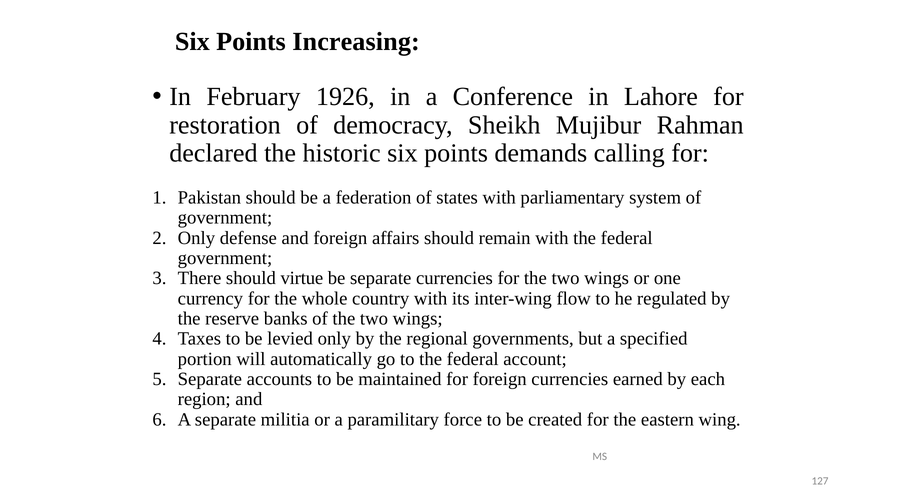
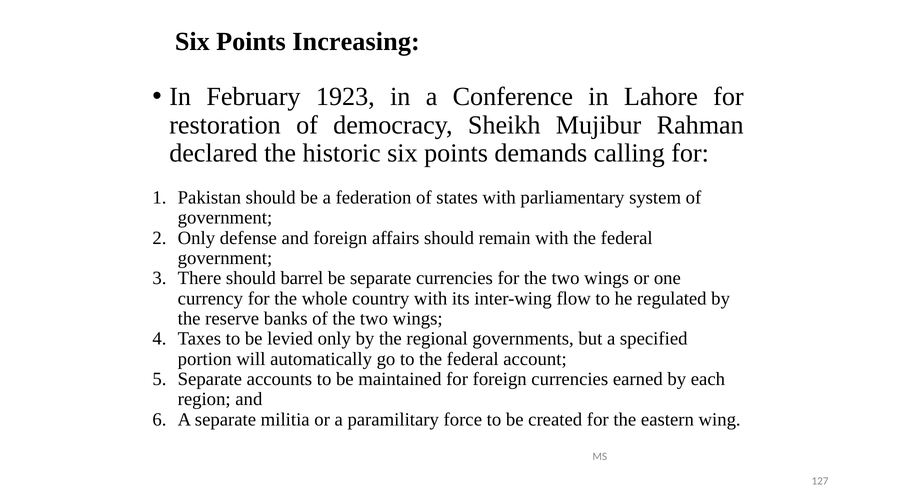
1926: 1926 -> 1923
virtue: virtue -> barrel
